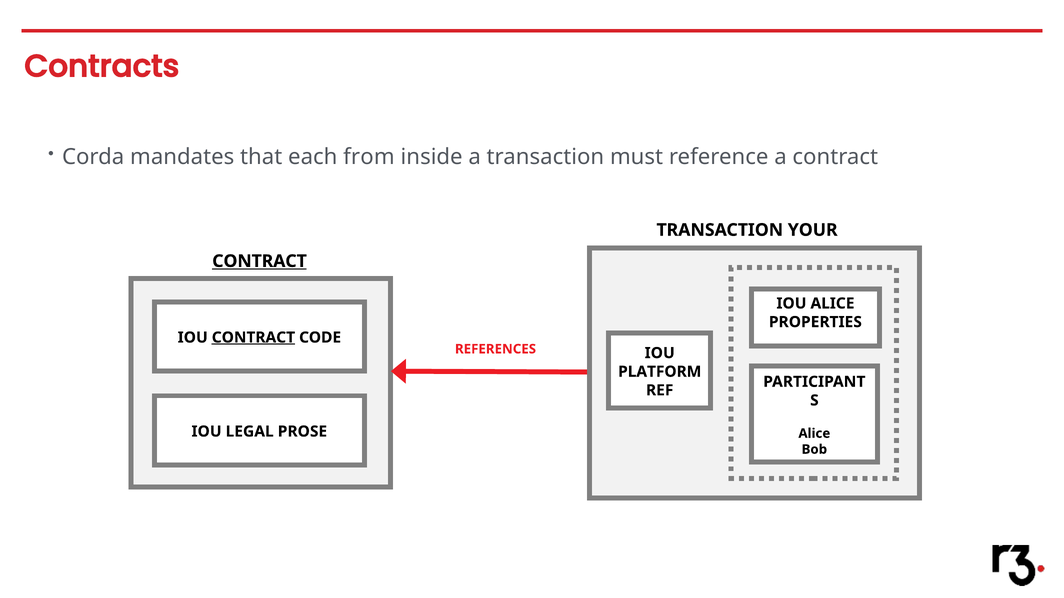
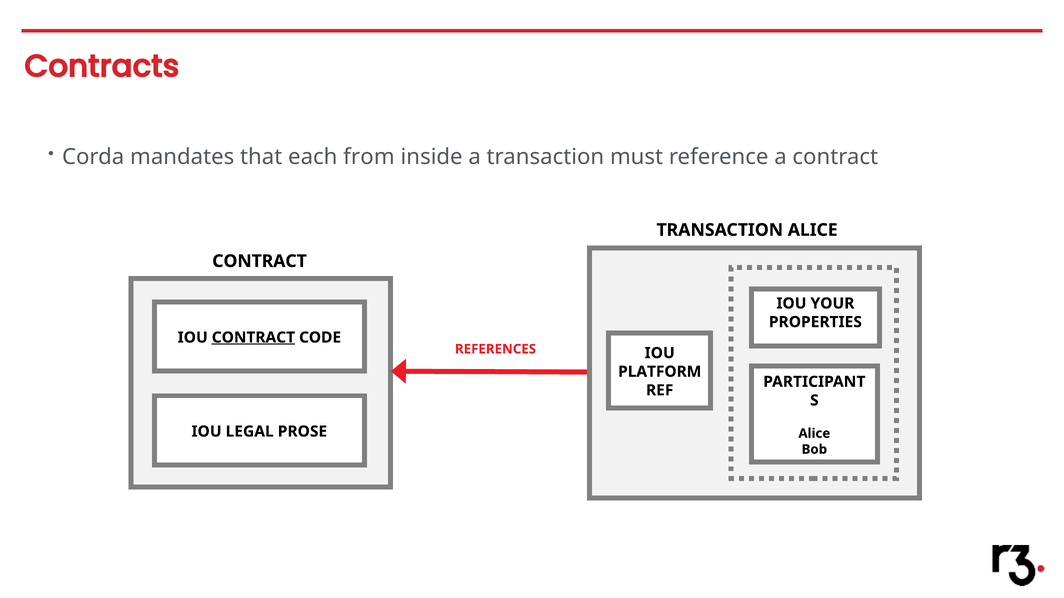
TRANSACTION YOUR: YOUR -> ALICE
CONTRACT at (259, 261) underline: present -> none
IOU ALICE: ALICE -> YOUR
